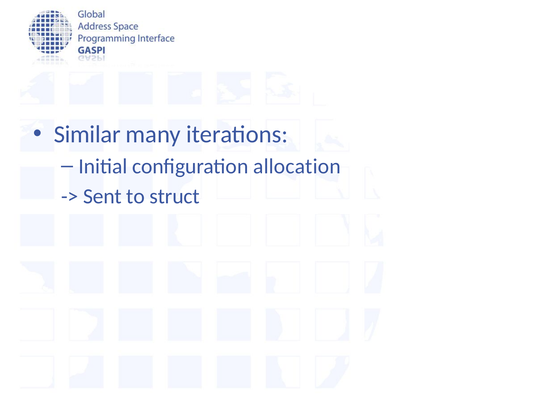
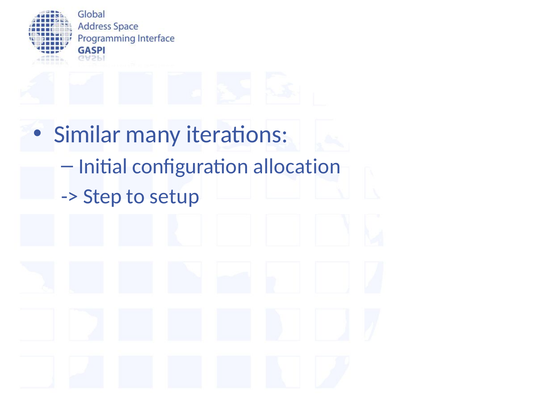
Sent: Sent -> Step
struct: struct -> setup
